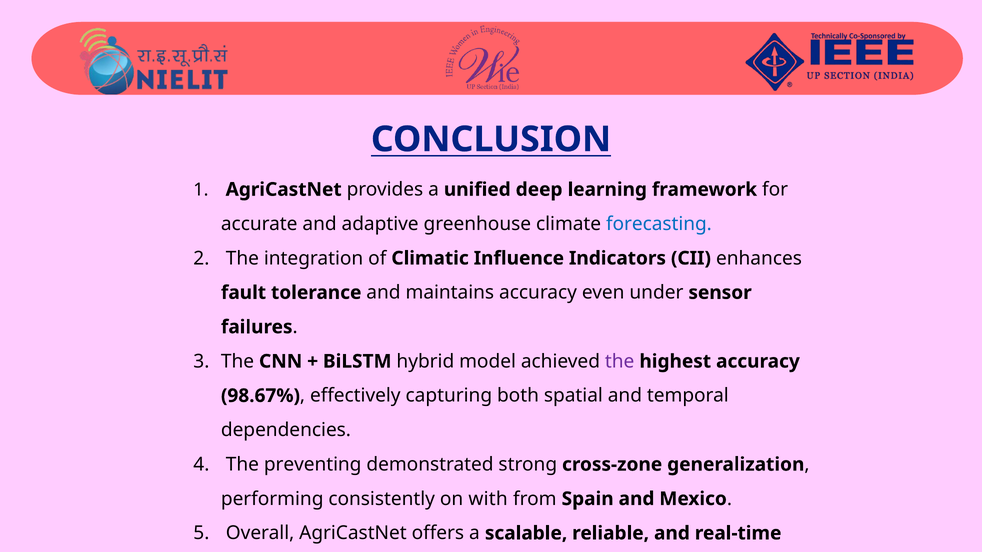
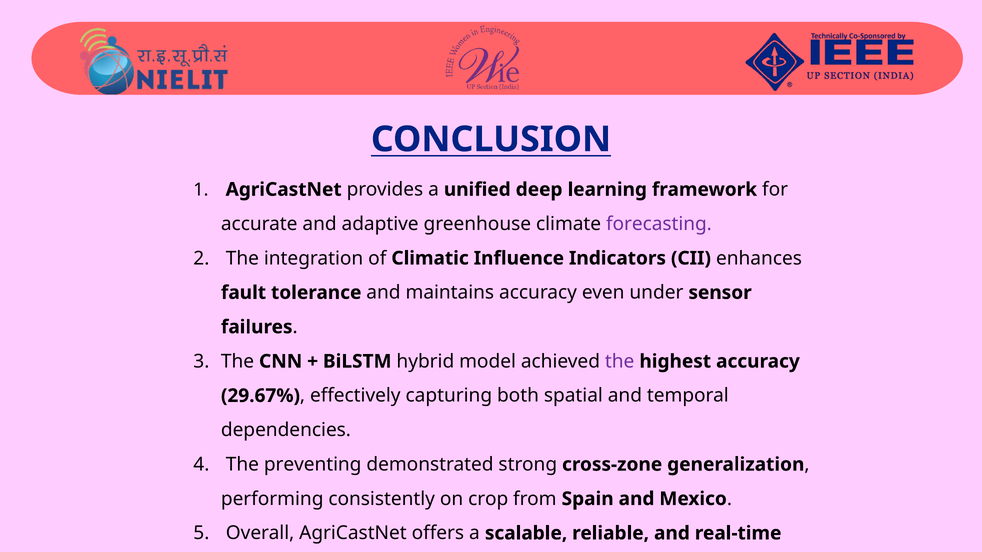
forecasting colour: blue -> purple
98.67%: 98.67% -> 29.67%
with: with -> crop
